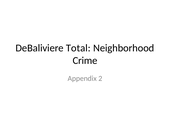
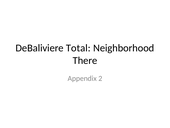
Crime: Crime -> There
